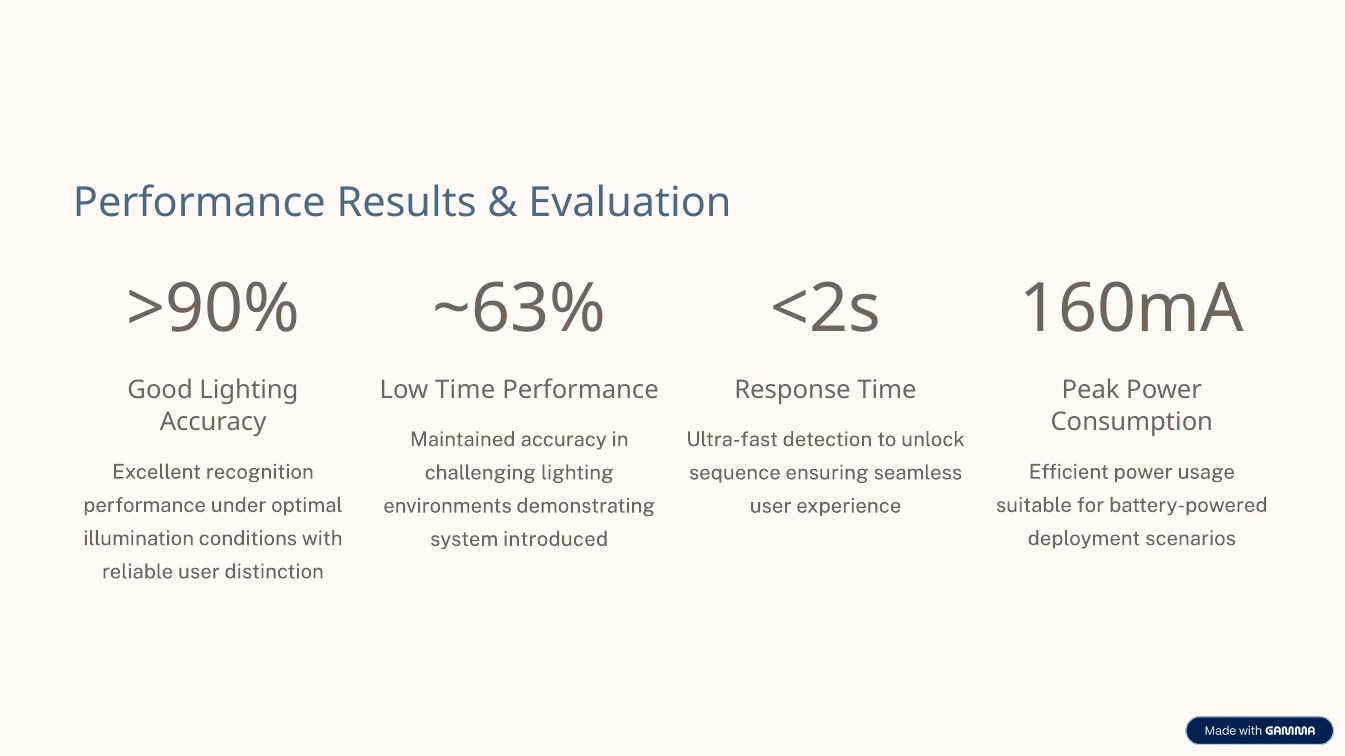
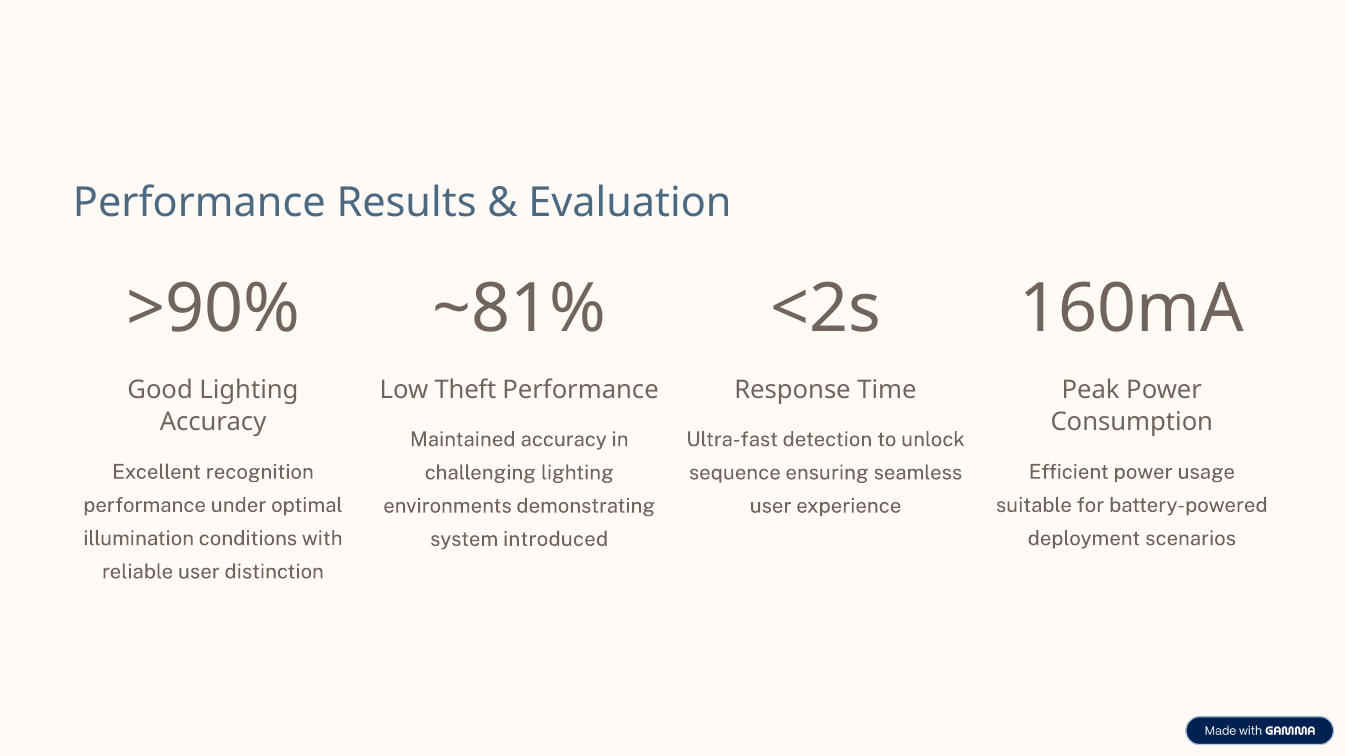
~63%: ~63% -> ~81%
Low Time: Time -> Theft
